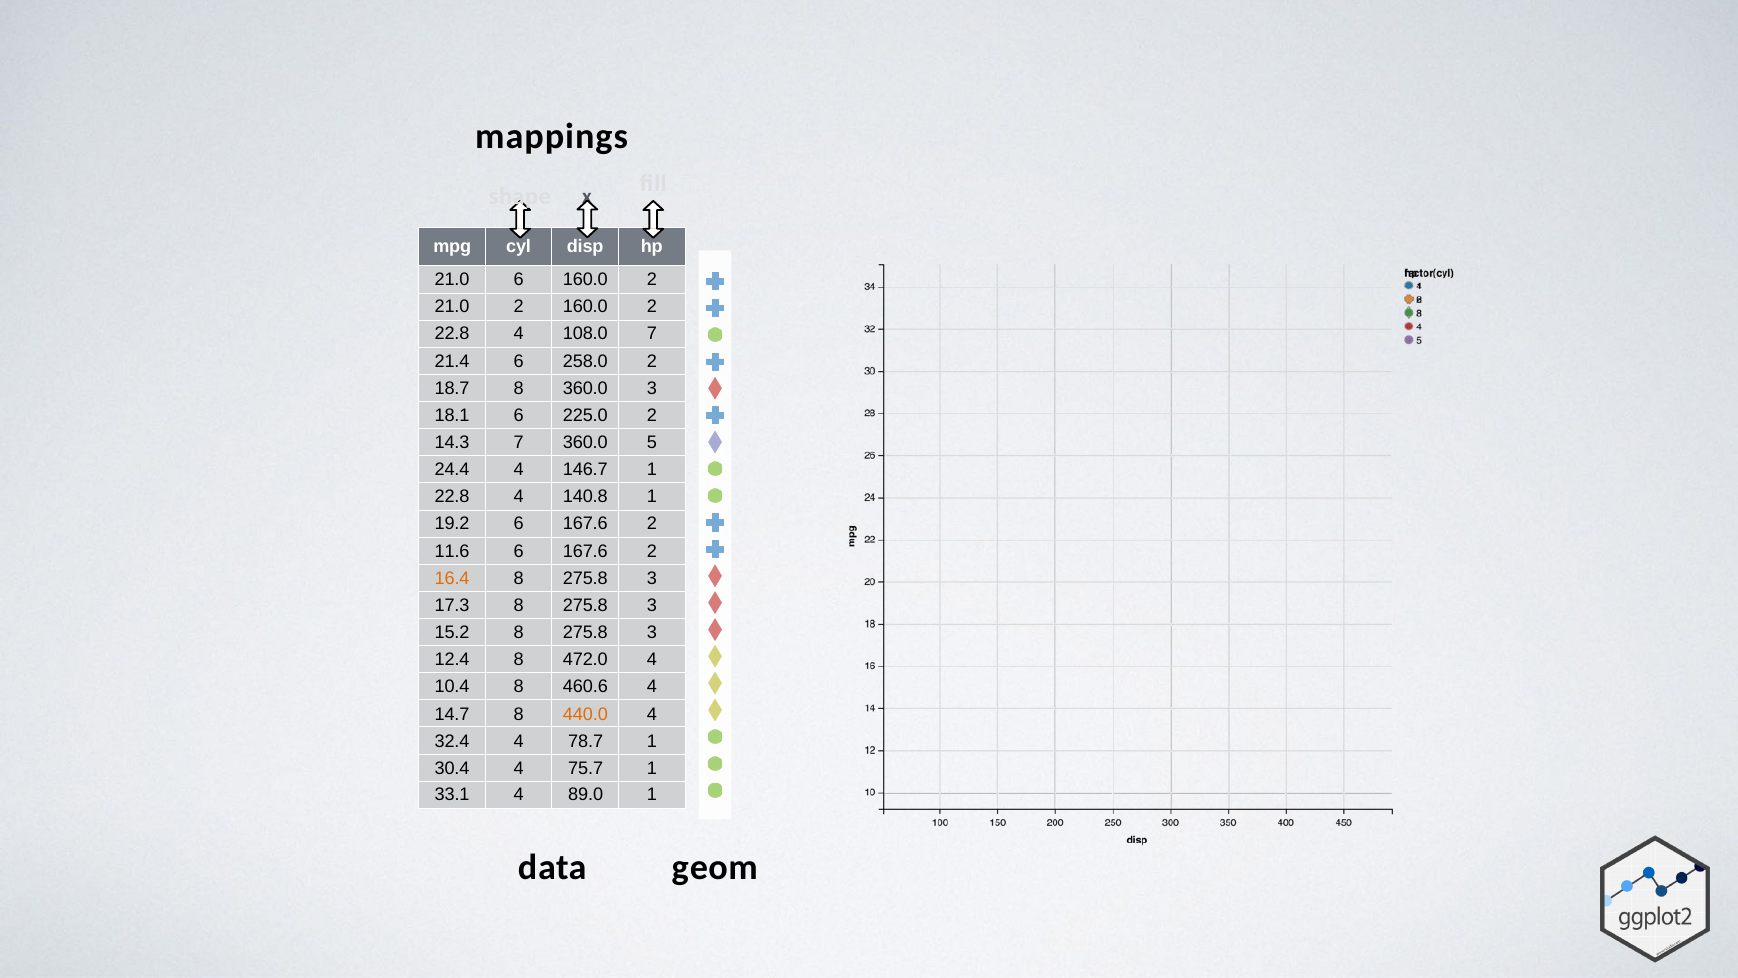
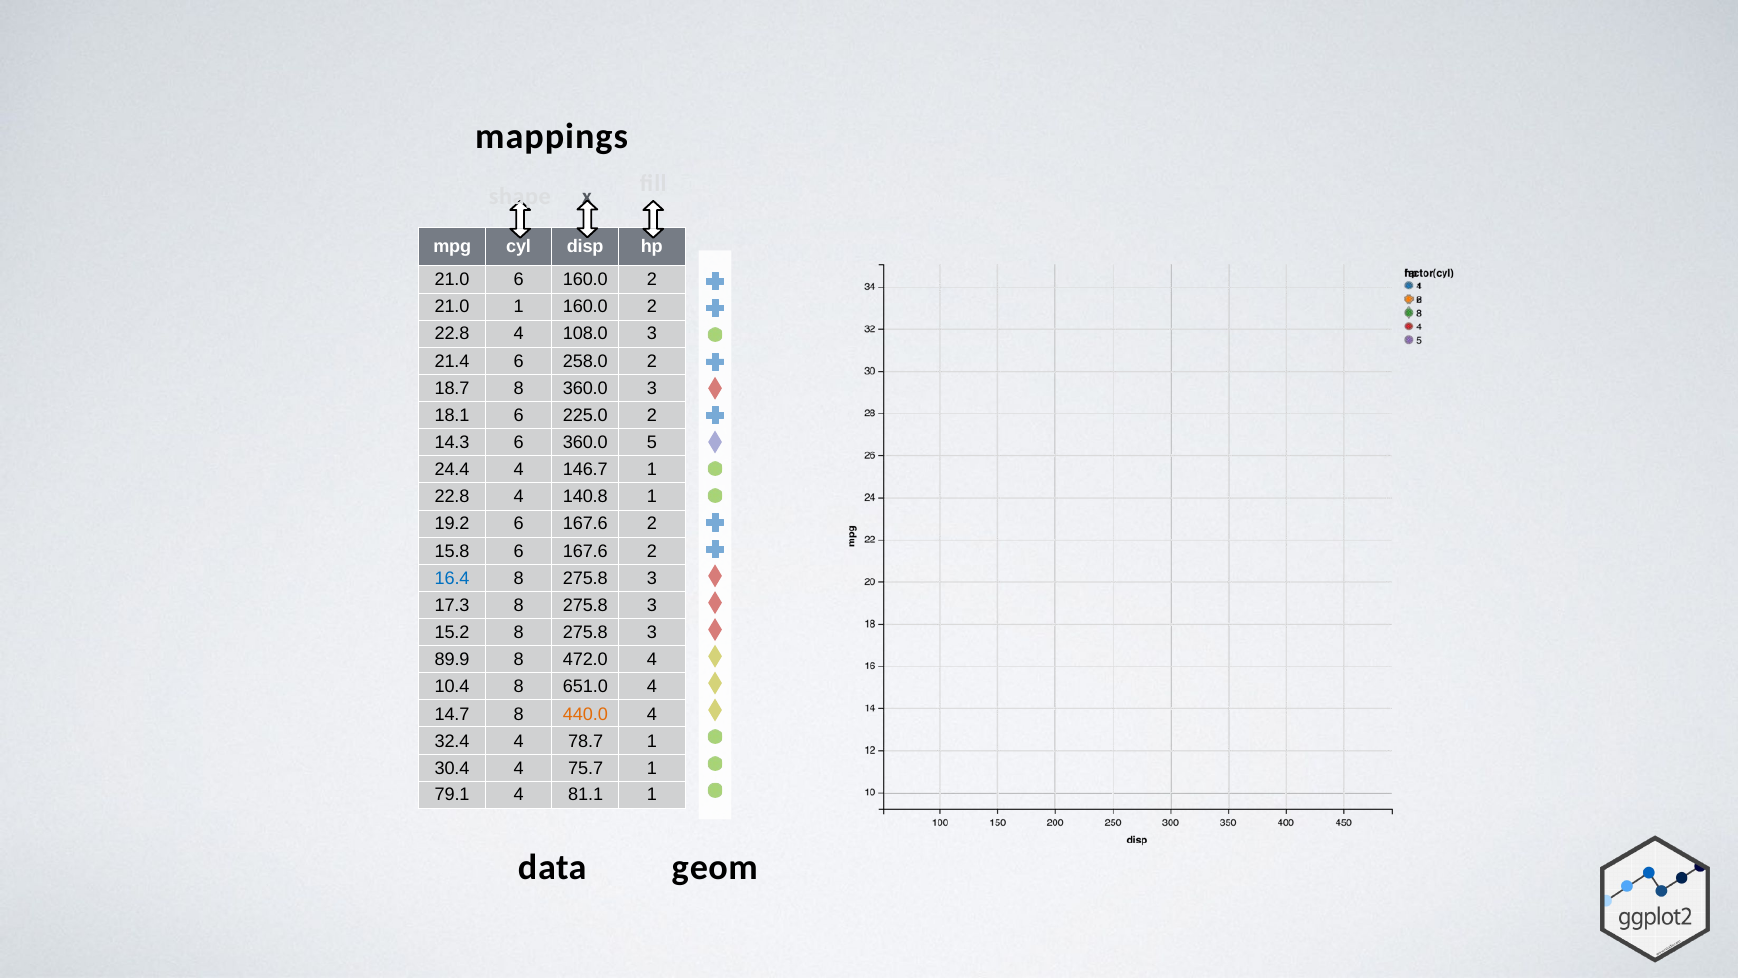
21.0 2: 2 -> 1
108.0 7: 7 -> 3
14.3 7: 7 -> 6
11.6: 11.6 -> 15.8
16.4 colour: orange -> blue
12.4: 12.4 -> 89.9
460.6: 460.6 -> 651.0
33.1: 33.1 -> 79.1
89.0: 89.0 -> 81.1
